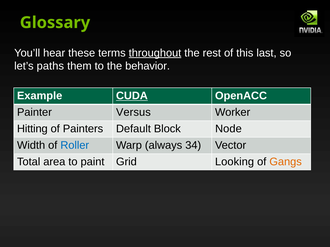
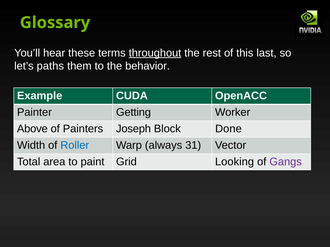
CUDA underline: present -> none
Versus: Versus -> Getting
Hitting: Hitting -> Above
Default: Default -> Joseph
Node: Node -> Done
34: 34 -> 31
Gangs colour: orange -> purple
